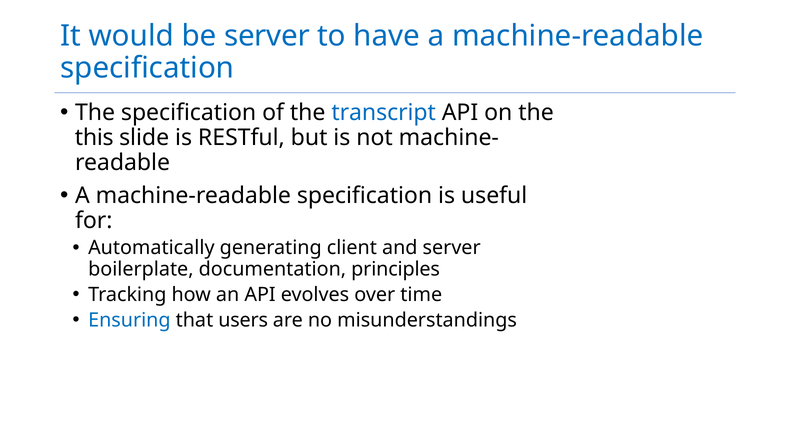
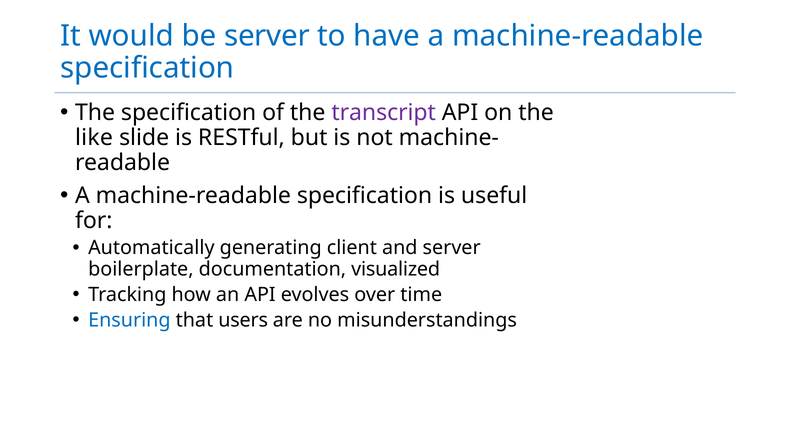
transcript colour: blue -> purple
this: this -> like
principles: principles -> visualized
